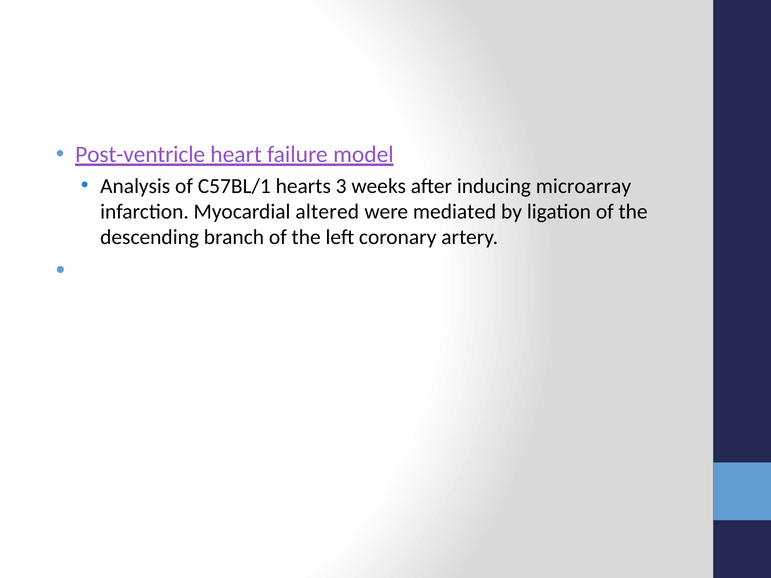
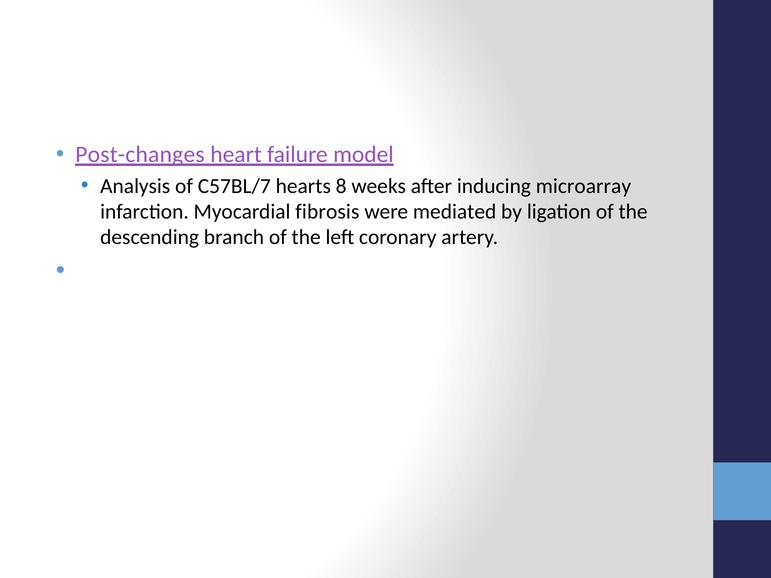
Post-ventricle: Post-ventricle -> Post-changes
C57BL/1: C57BL/1 -> C57BL/7
3: 3 -> 8
altered: altered -> fibrosis
